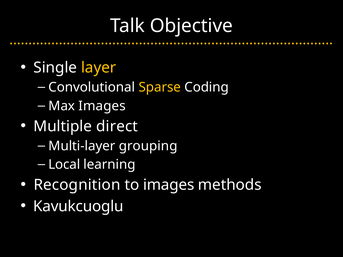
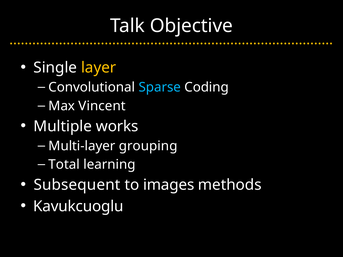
Sparse colour: yellow -> light blue
Max Images: Images -> Vincent
direct: direct -> works
Local: Local -> Total
Recognition: Recognition -> Subsequent
